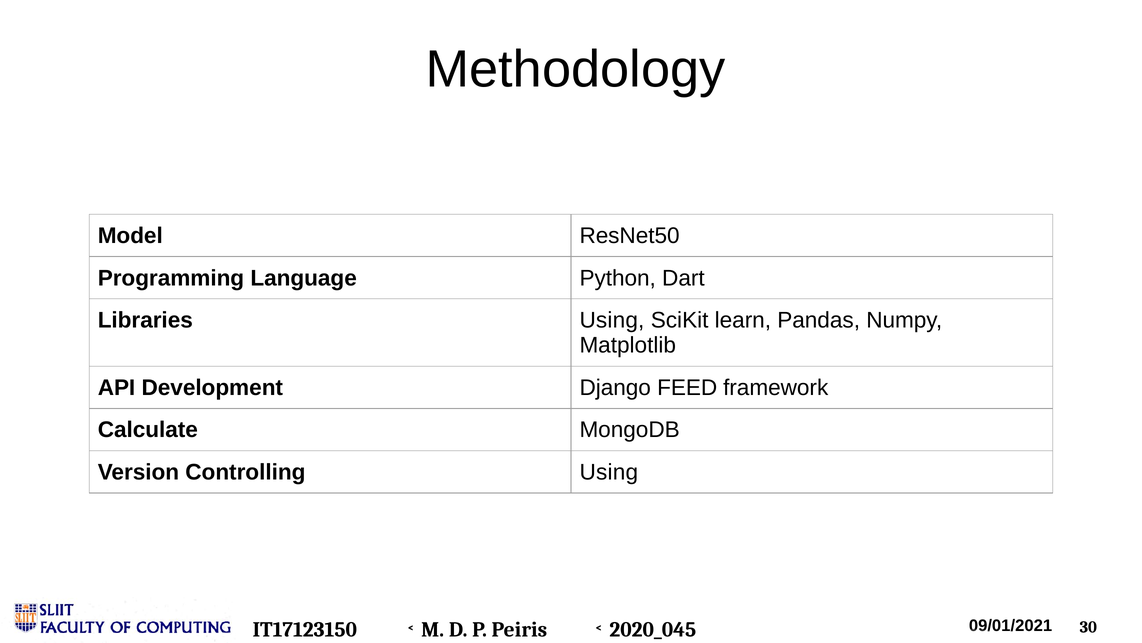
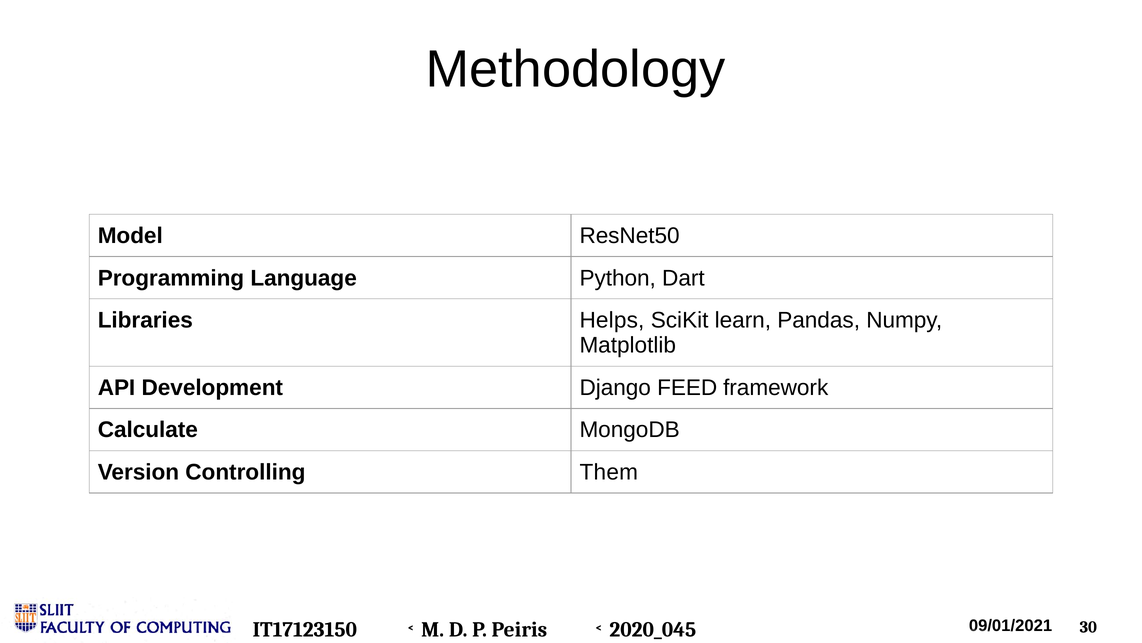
Libraries Using: Using -> Helps
Controlling Using: Using -> Them
